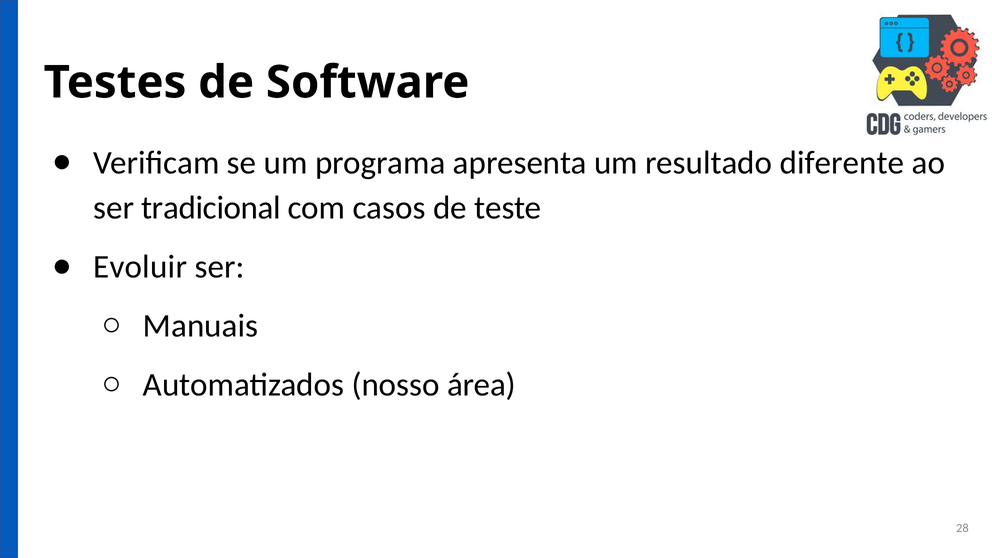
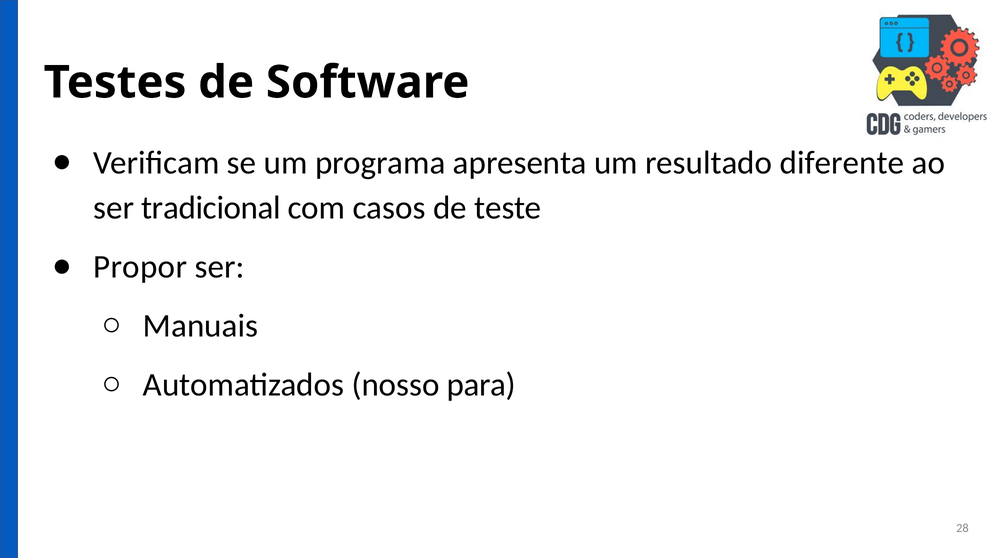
Evoluir: Evoluir -> Propor
área: área -> para
